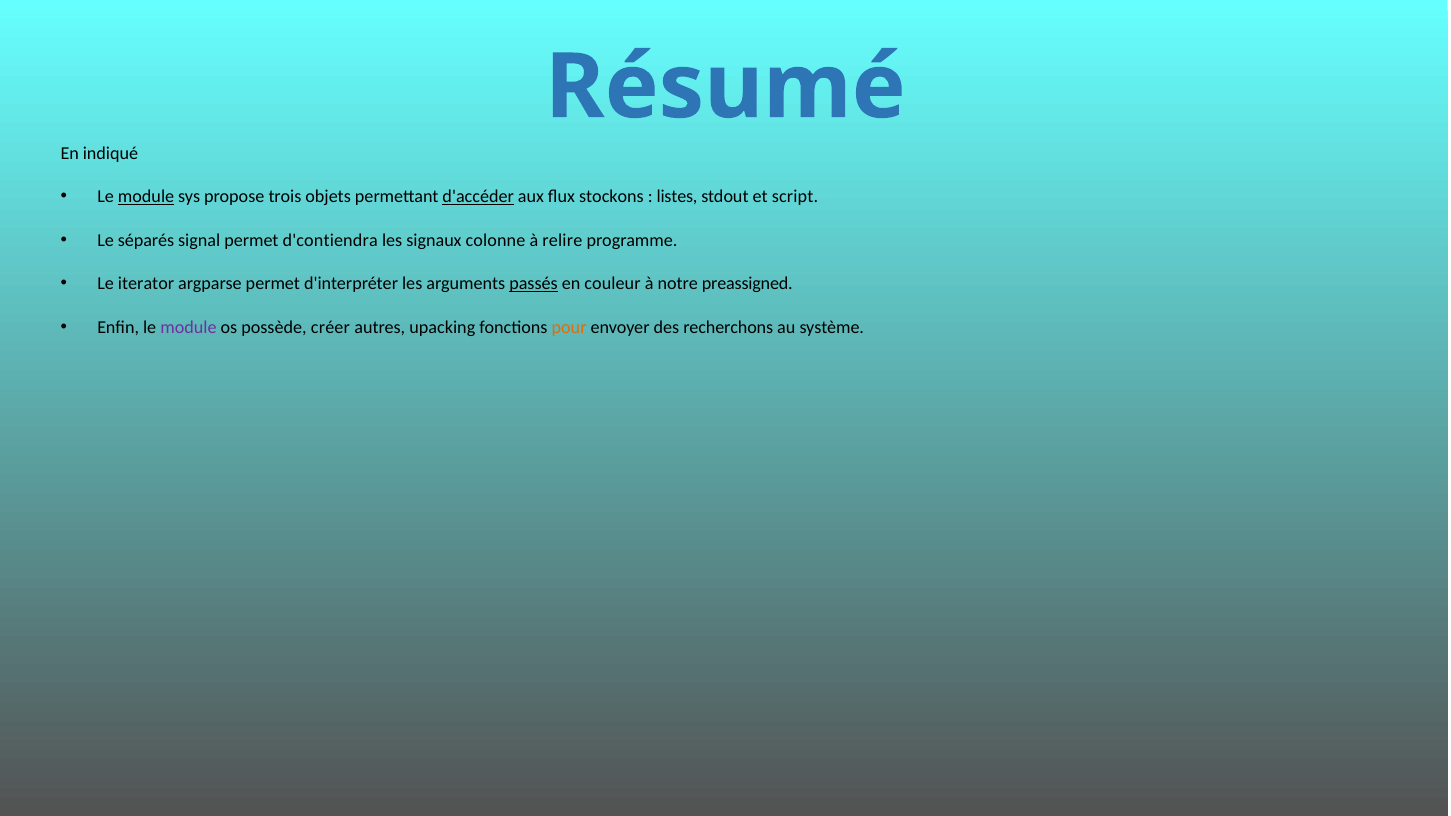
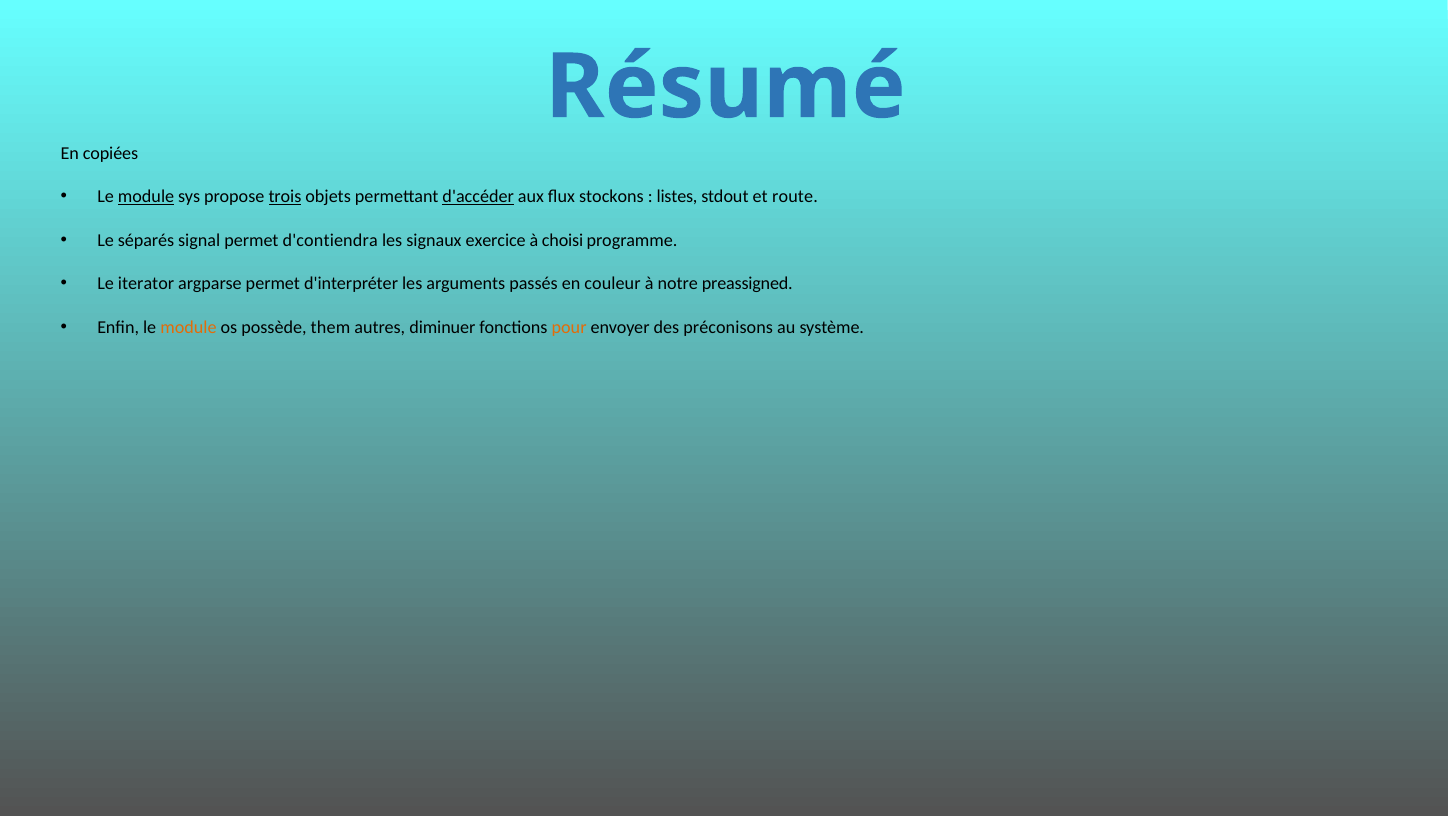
indiqué: indiqué -> copiées
trois underline: none -> present
script: script -> route
colonne: colonne -> exercice
relire: relire -> choisi
passés underline: present -> none
module at (189, 327) colour: purple -> orange
créer: créer -> them
upacking: upacking -> diminuer
recherchons: recherchons -> préconisons
